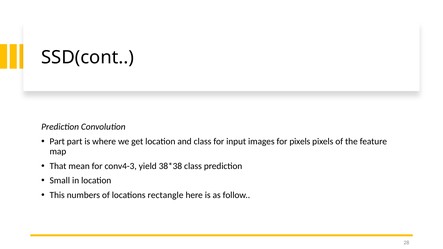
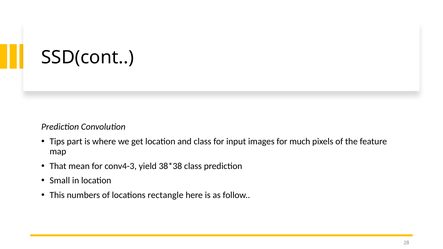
Part at (57, 142): Part -> Tips
for pixels: pixels -> much
